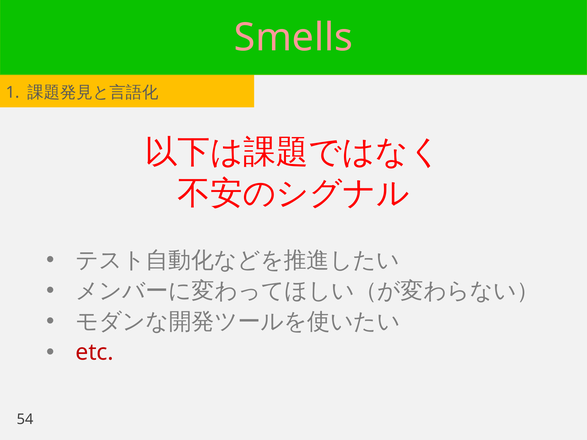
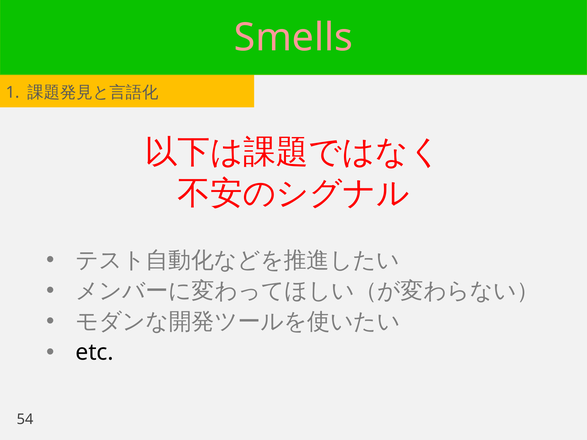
etc colour: red -> black
